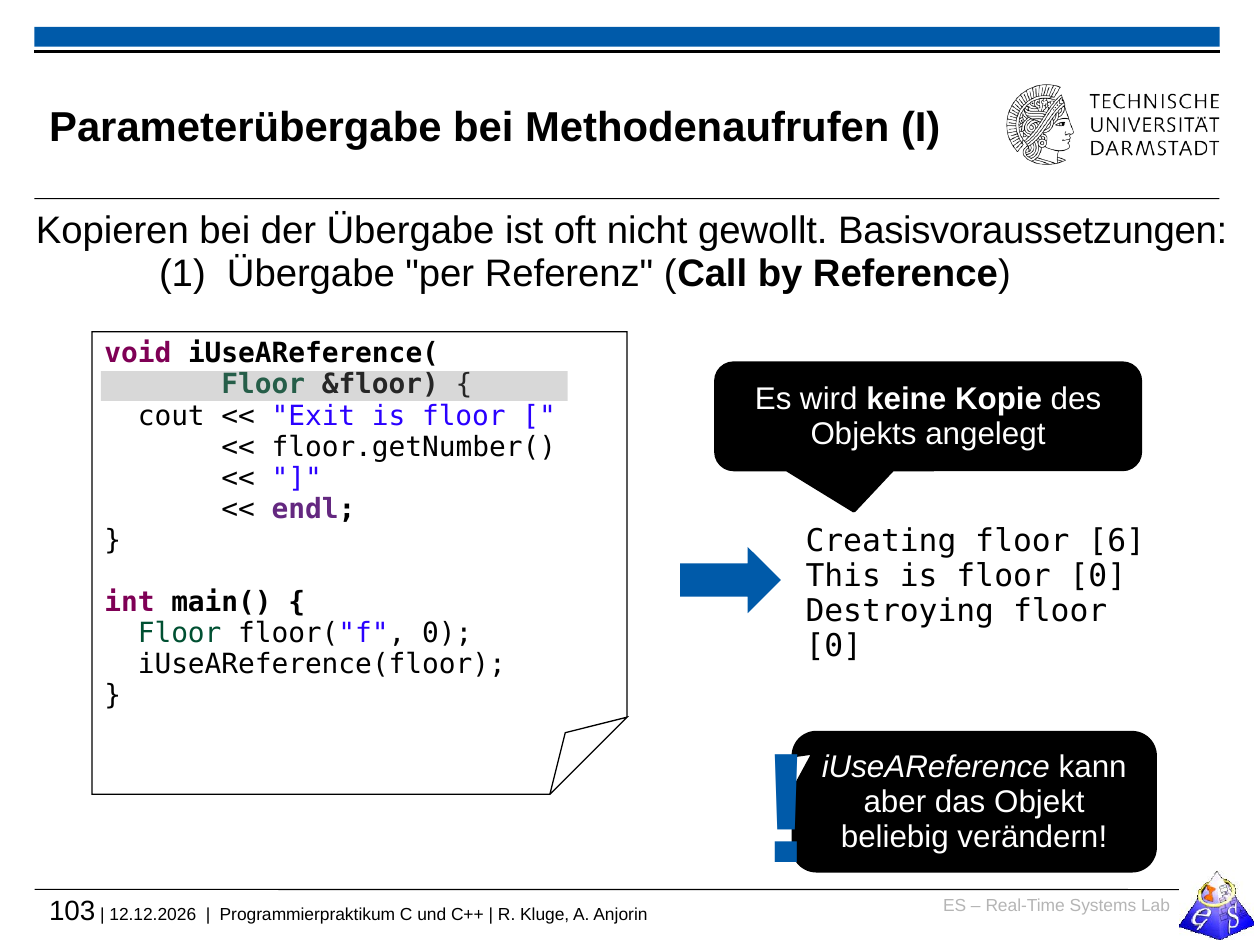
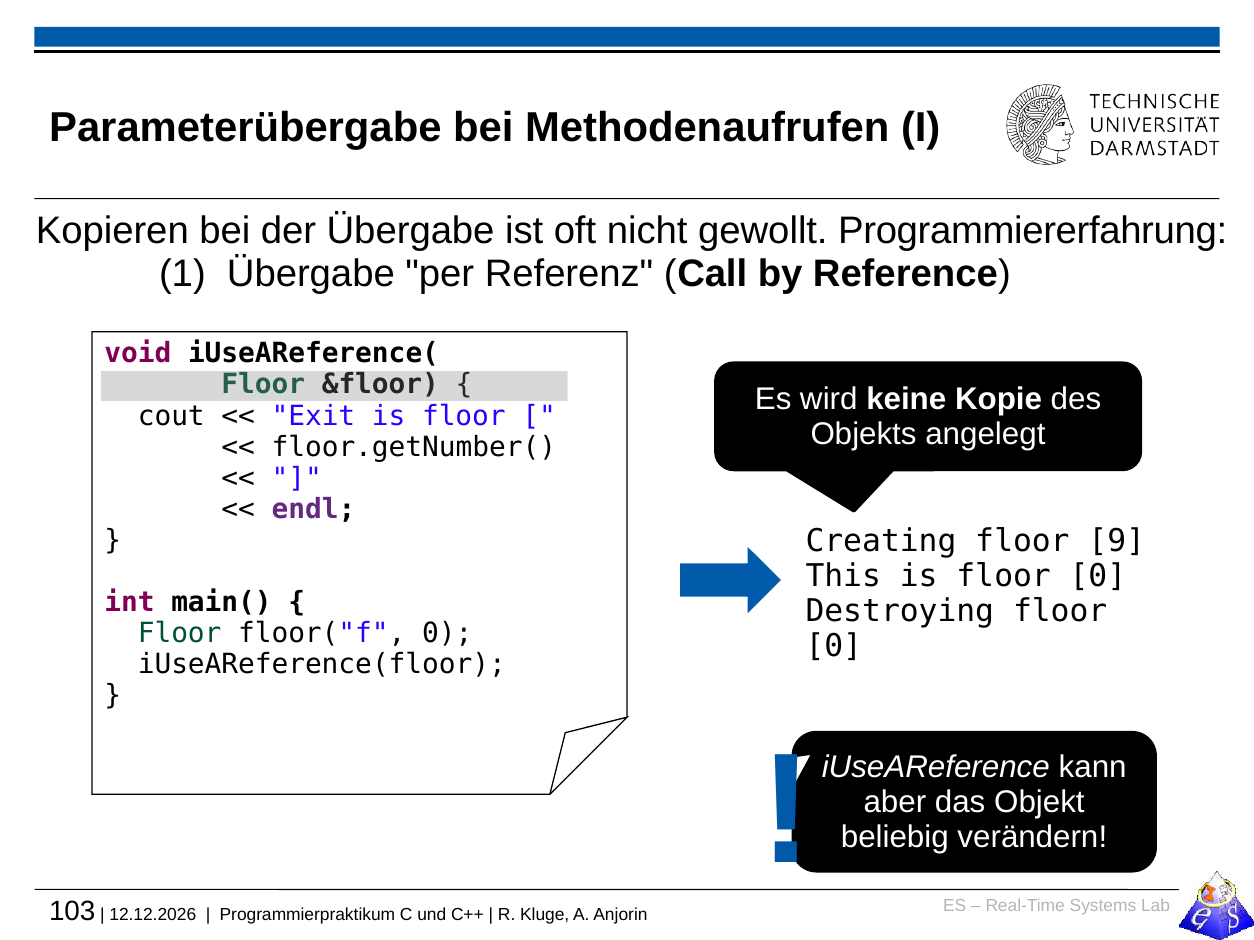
Basisvoraussetzungen: Basisvoraussetzungen -> Programmiererfahrung
6: 6 -> 9
